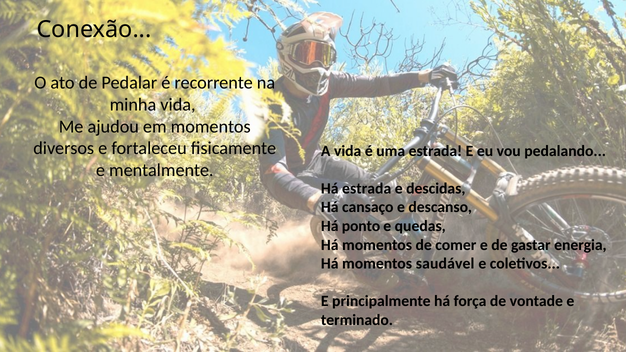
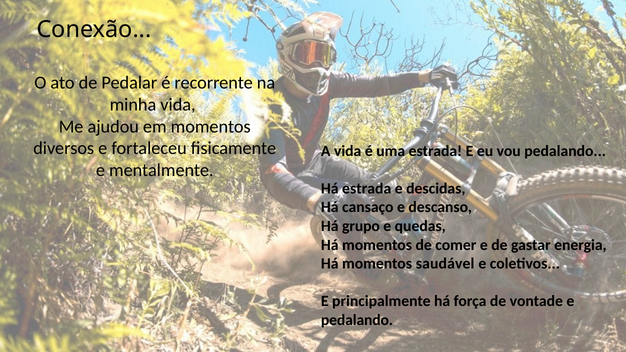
ponto: ponto -> grupo
terminado at (357, 320): terminado -> pedalando
